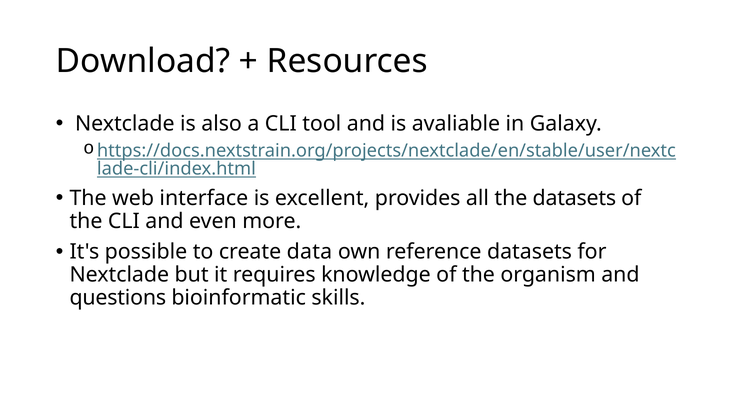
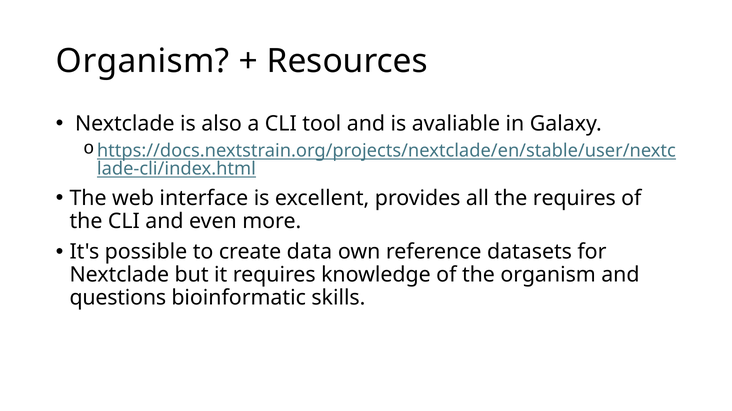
Download at (143, 61): Download -> Organism
the datasets: datasets -> requires
